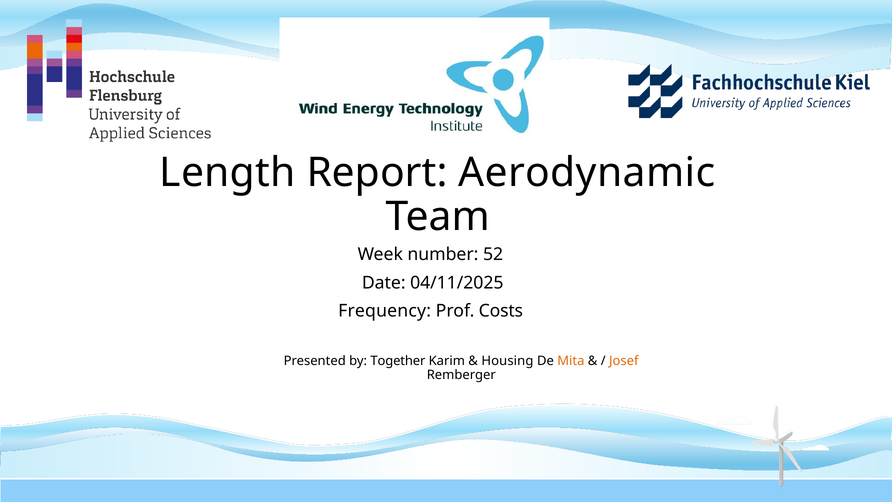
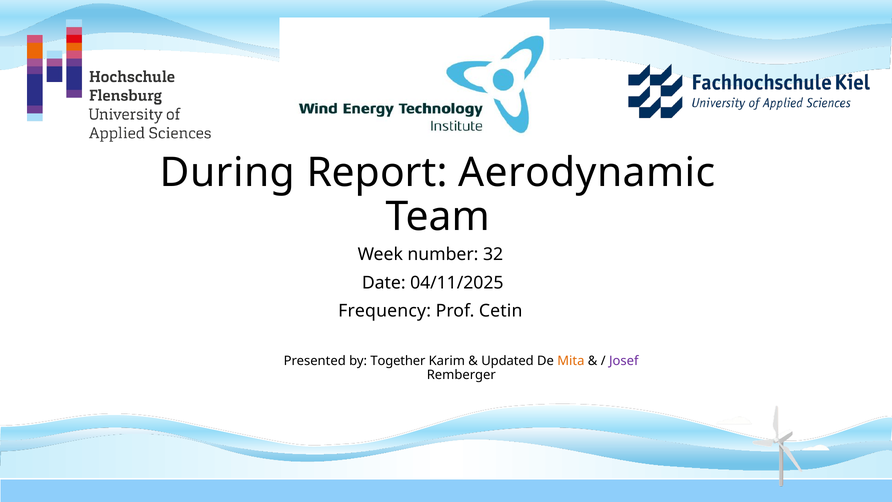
Length: Length -> During
52: 52 -> 32
Costs: Costs -> Cetin
Housing: Housing -> Updated
Josef colour: orange -> purple
